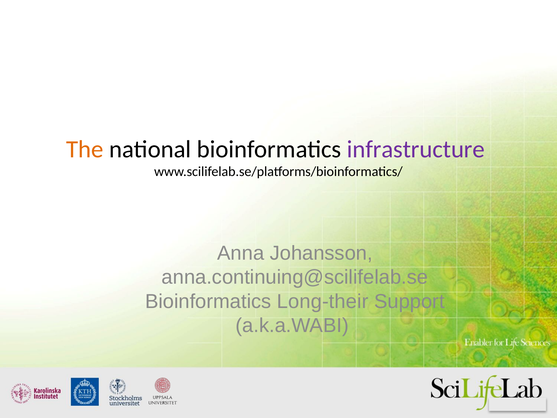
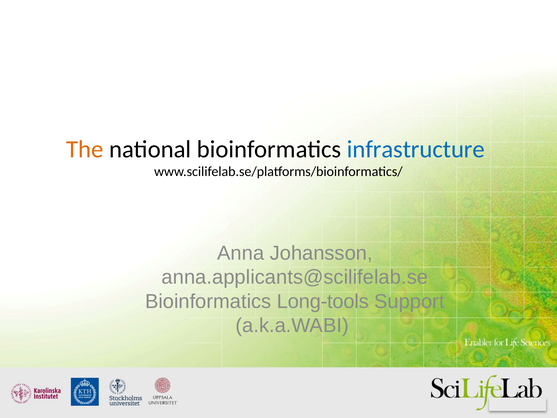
infrastructure colour: purple -> blue
anna.continuing@scilifelab.se: anna.continuing@scilifelab.se -> anna.applicants@scilifelab.se
Long-their: Long-their -> Long-tools
